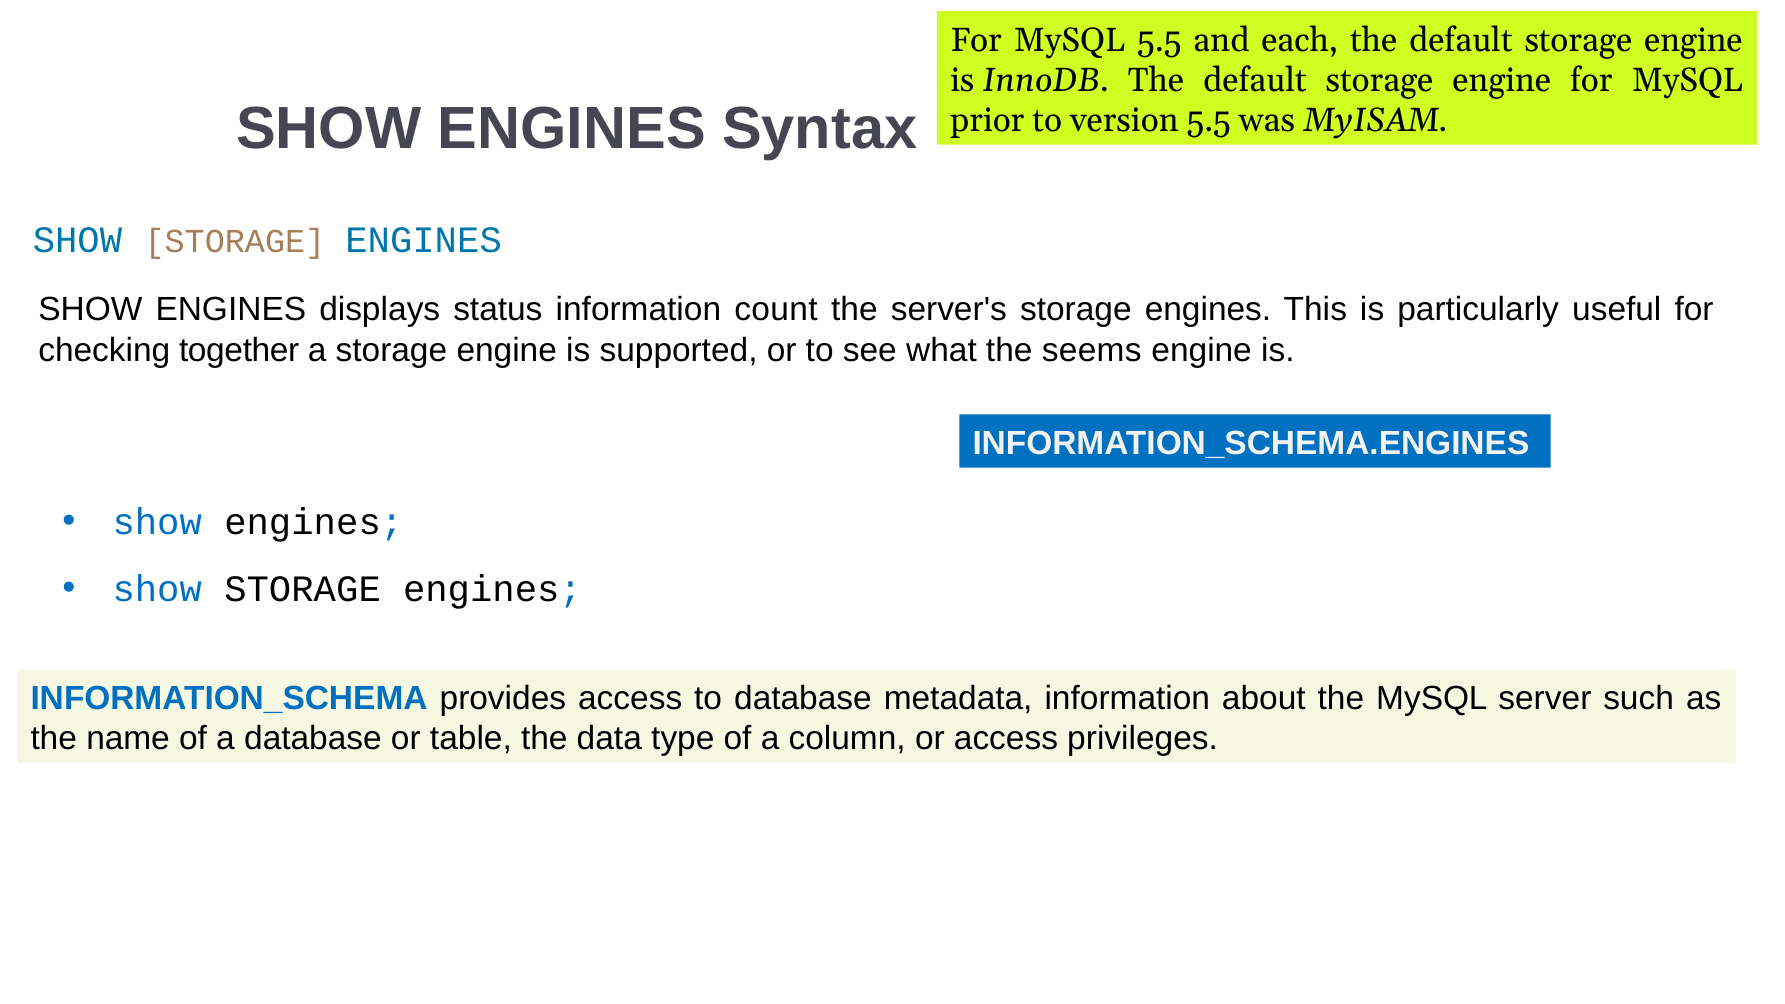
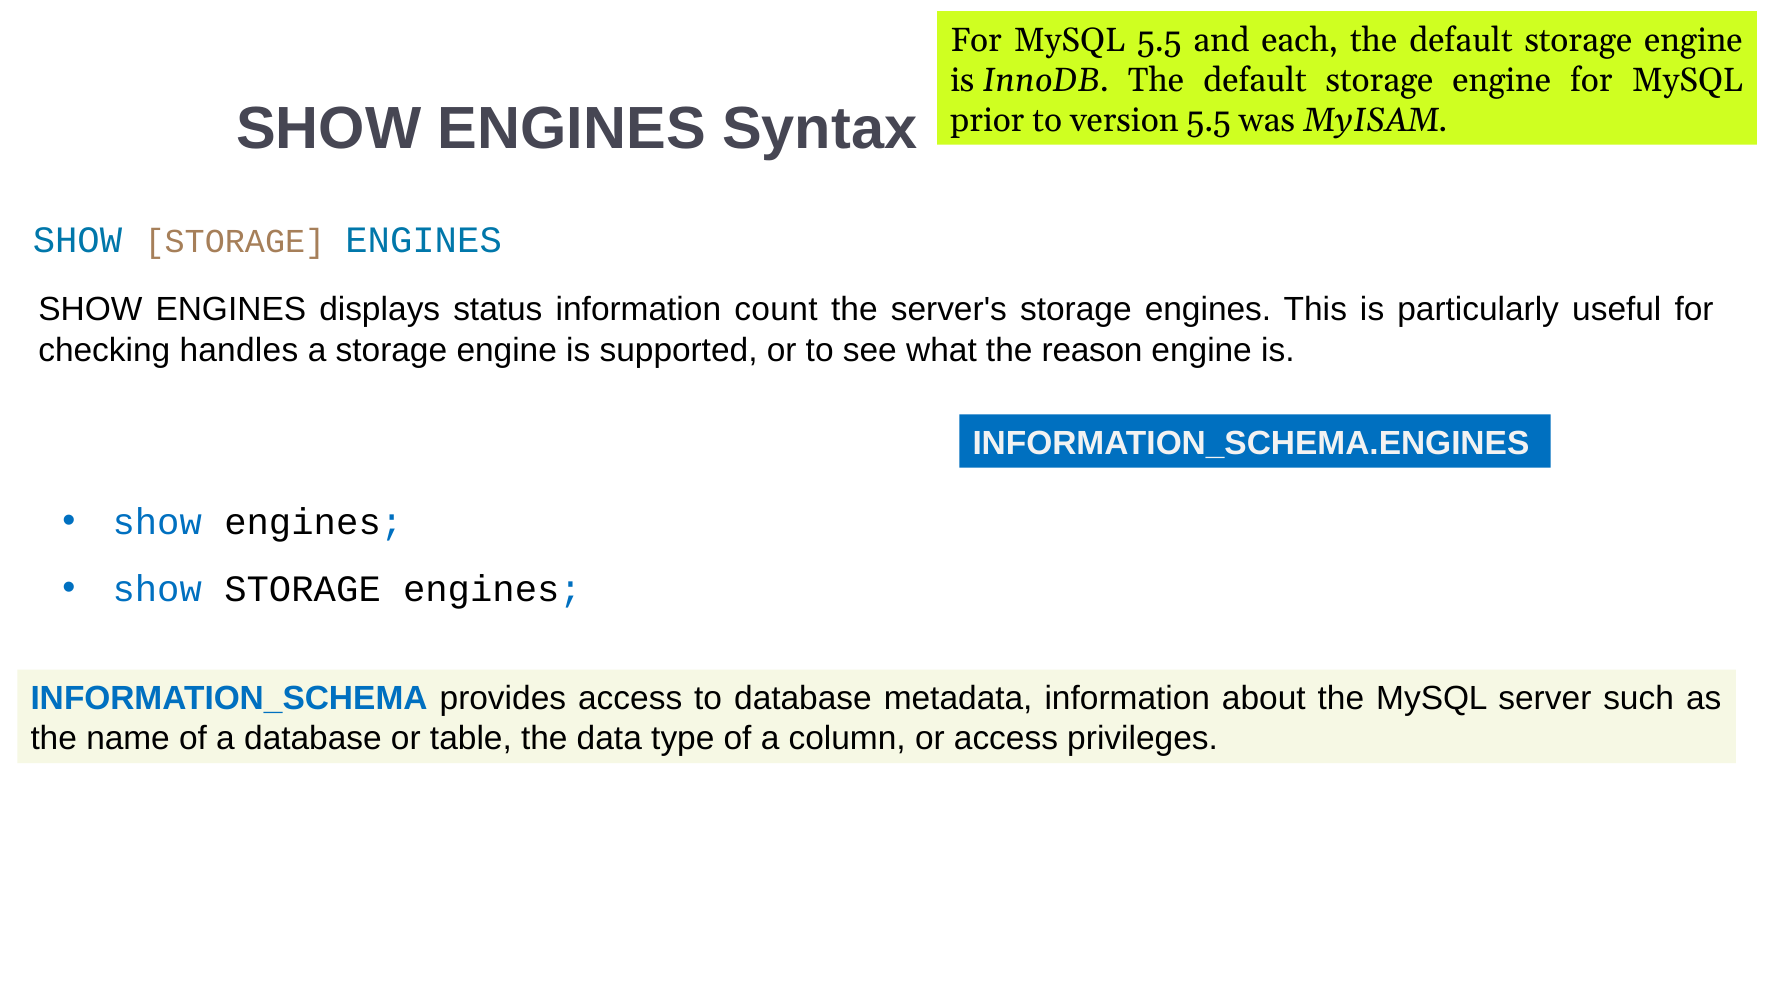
together: together -> handles
seems: seems -> reason
